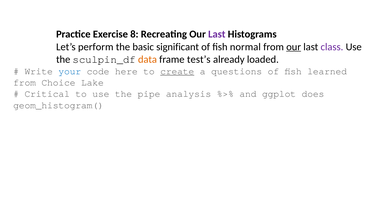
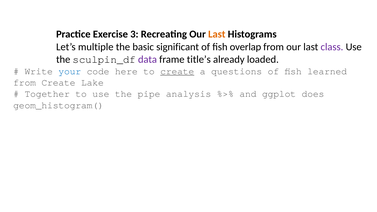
8: 8 -> 3
Last at (217, 34) colour: purple -> orange
perform: perform -> multiple
normal: normal -> overlap
our at (294, 47) underline: present -> none
data colour: orange -> purple
test’s: test’s -> title’s
from Choice: Choice -> Create
Critical: Critical -> Together
